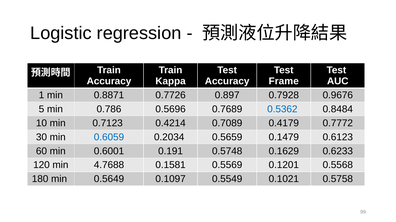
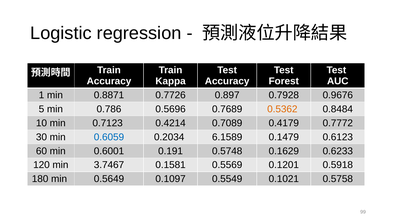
Frame: Frame -> Forest
0.5362 colour: blue -> orange
0.5659: 0.5659 -> 6.1589
4.7688: 4.7688 -> 3.7467
0.5568: 0.5568 -> 0.5918
